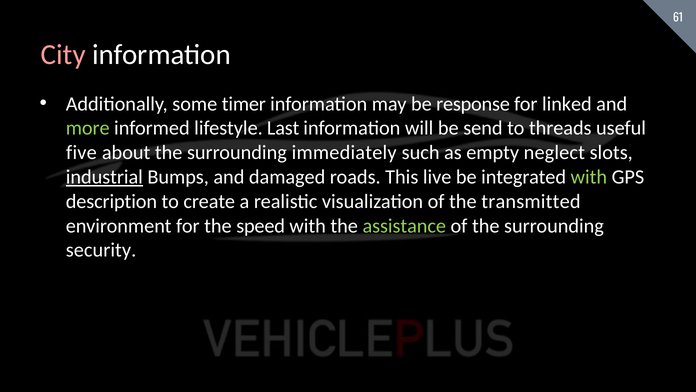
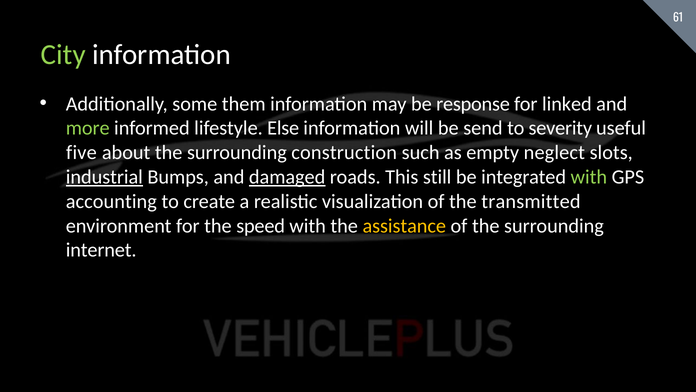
City colour: pink -> light green
timer: timer -> them
Last: Last -> Else
threads: threads -> severity
immediately: immediately -> construction
damaged underline: none -> present
live: live -> still
description: description -> accounting
assistance colour: light green -> yellow
security: security -> internet
